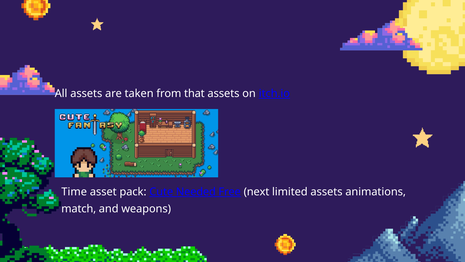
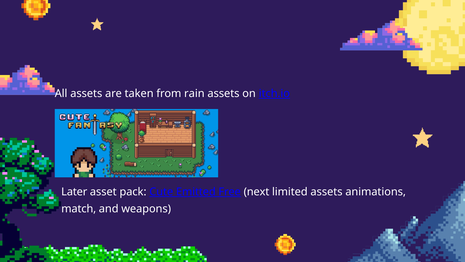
that: that -> rain
Time: Time -> Later
Needed: Needed -> Emitted
